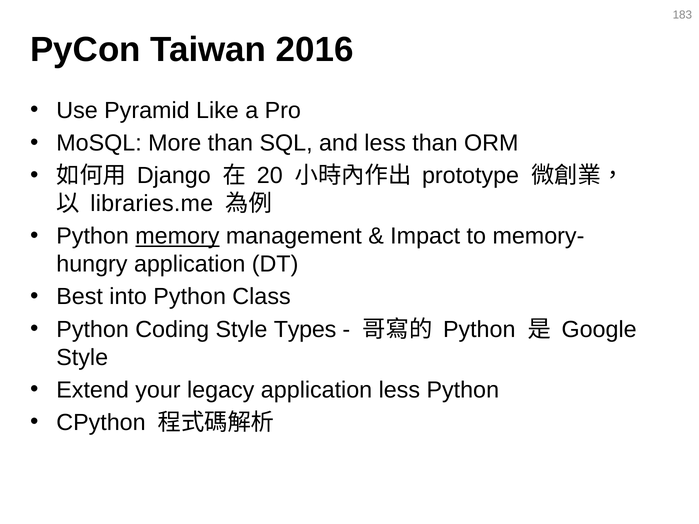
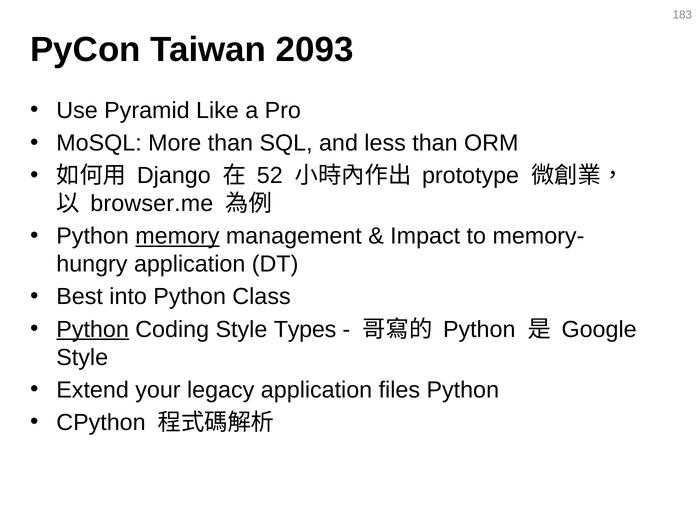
2016: 2016 -> 2093
20: 20 -> 52
libraries.me: libraries.me -> browser.me
Python at (93, 330) underline: none -> present
application less: less -> files
